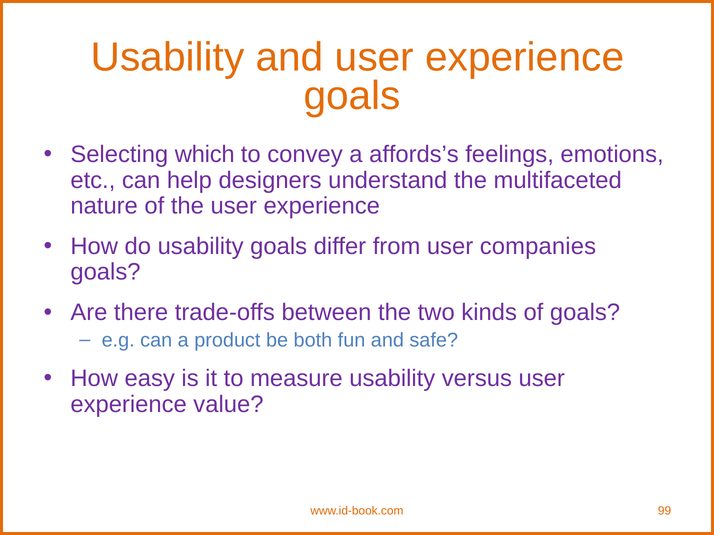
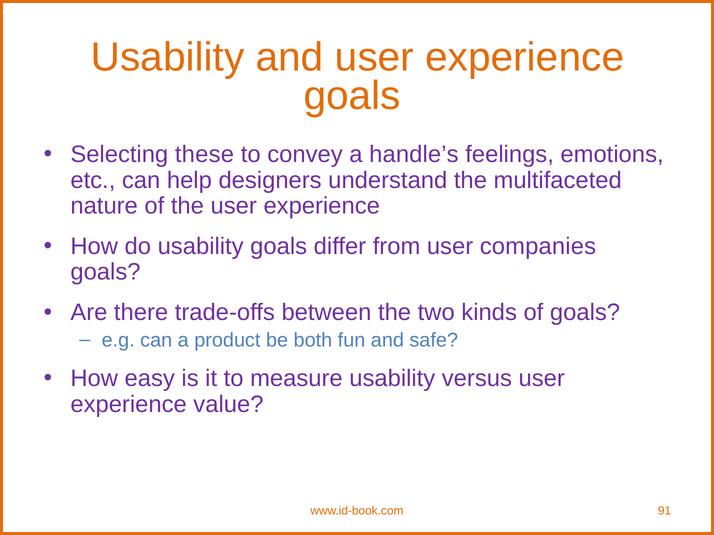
which: which -> these
affords’s: affords’s -> handle’s
99: 99 -> 91
